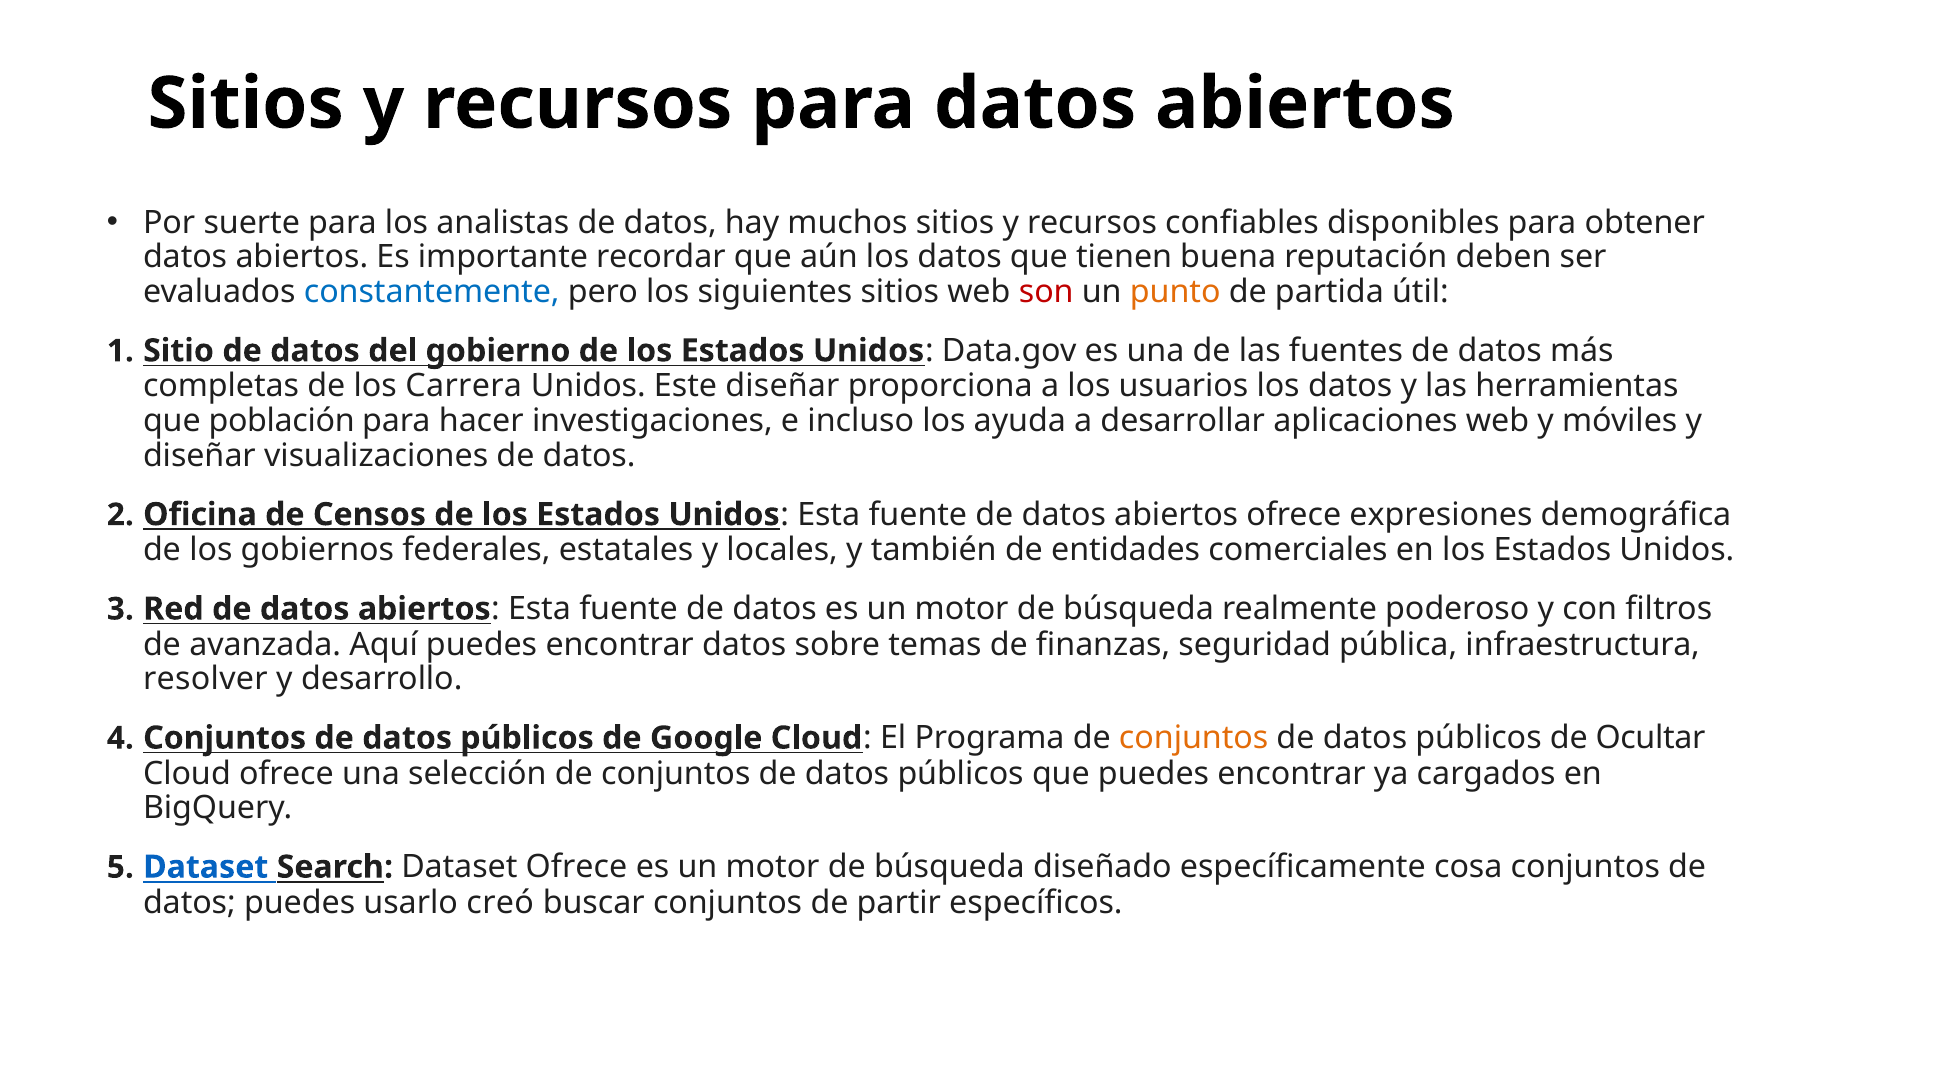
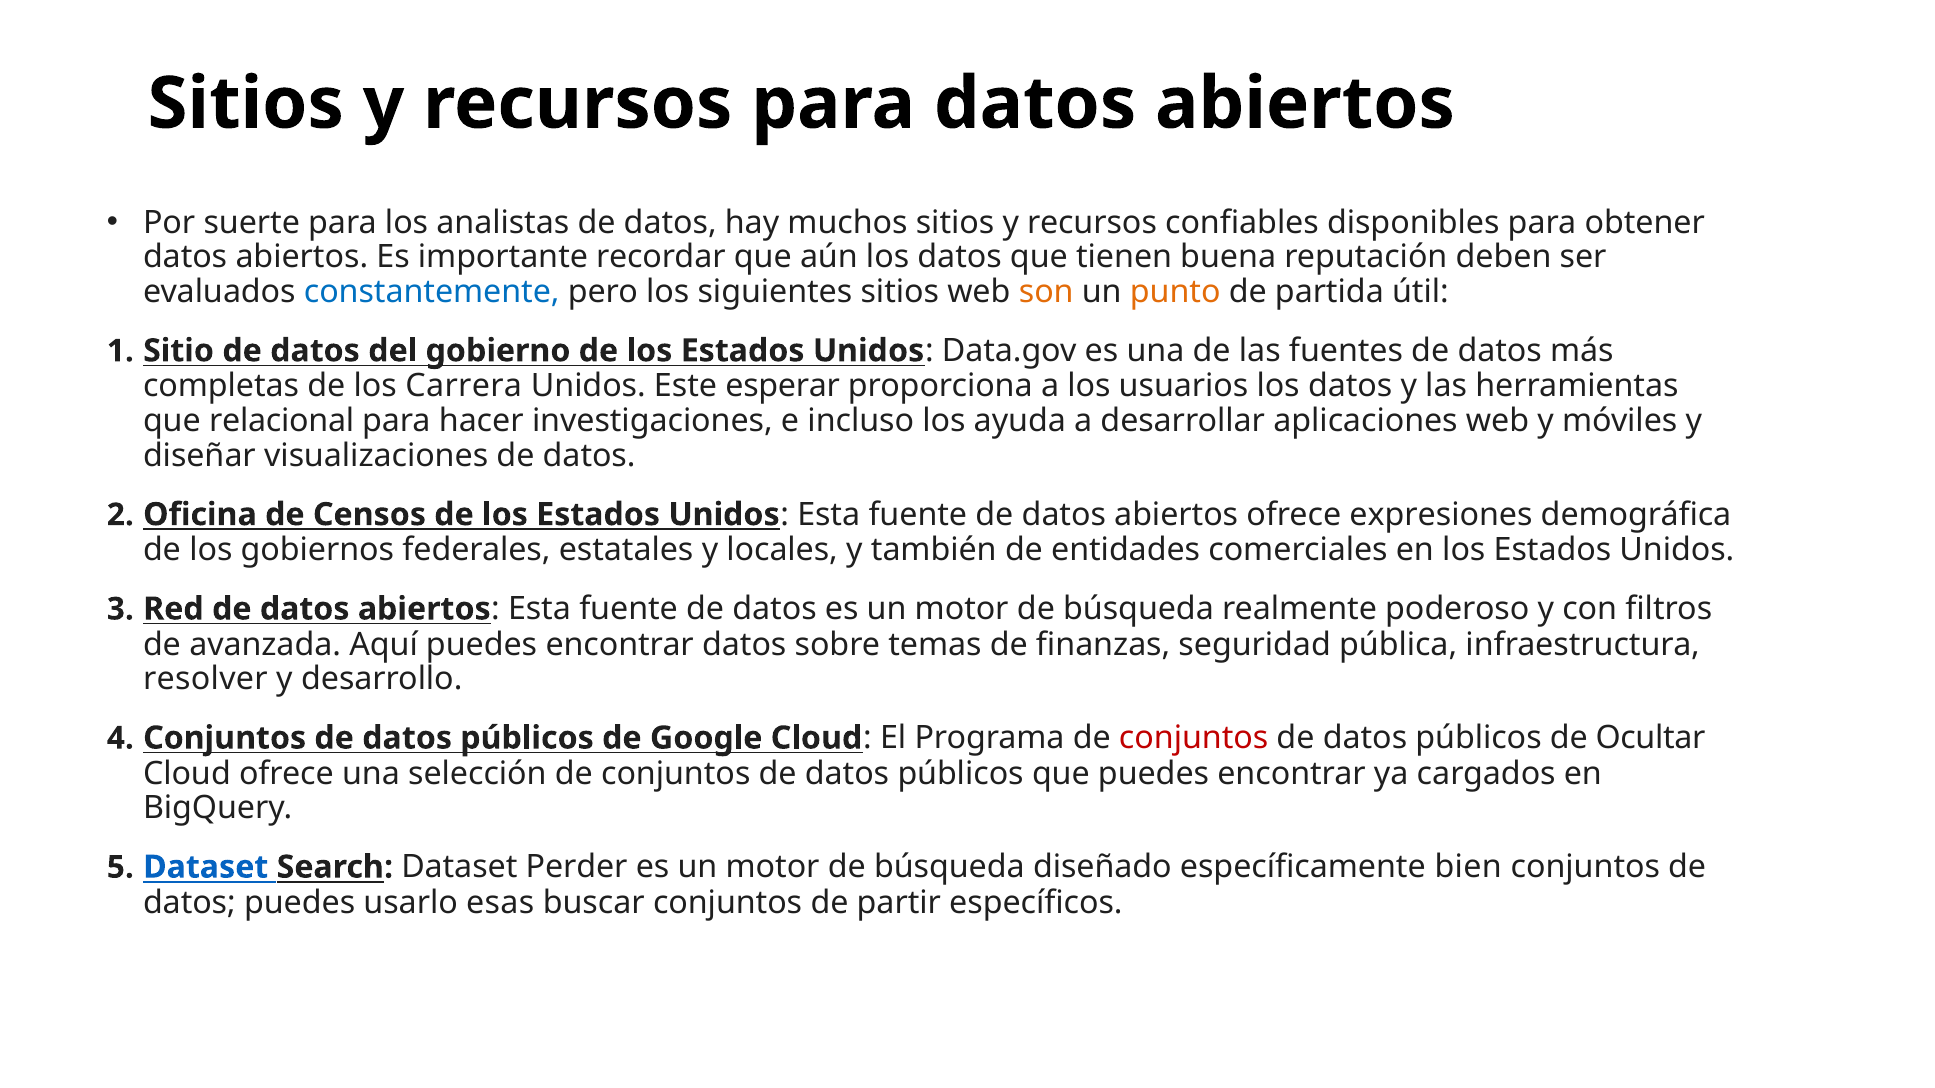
son colour: red -> orange
Este diseñar: diseñar -> esperar
población: población -> relacional
conjuntos at (1194, 738) colour: orange -> red
Dataset Ofrece: Ofrece -> Perder
cosa: cosa -> bien
creó: creó -> esas
